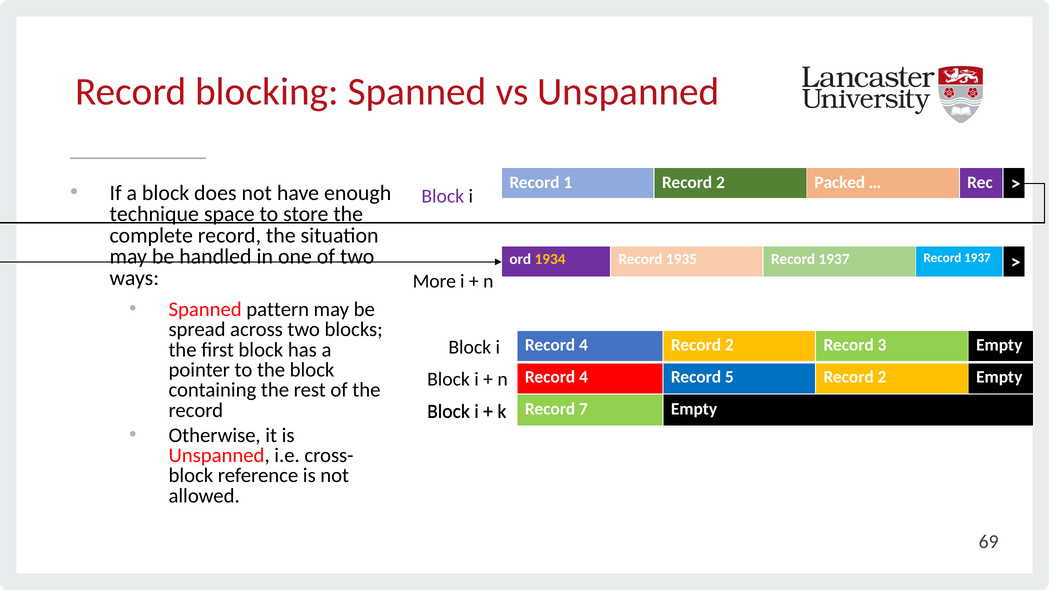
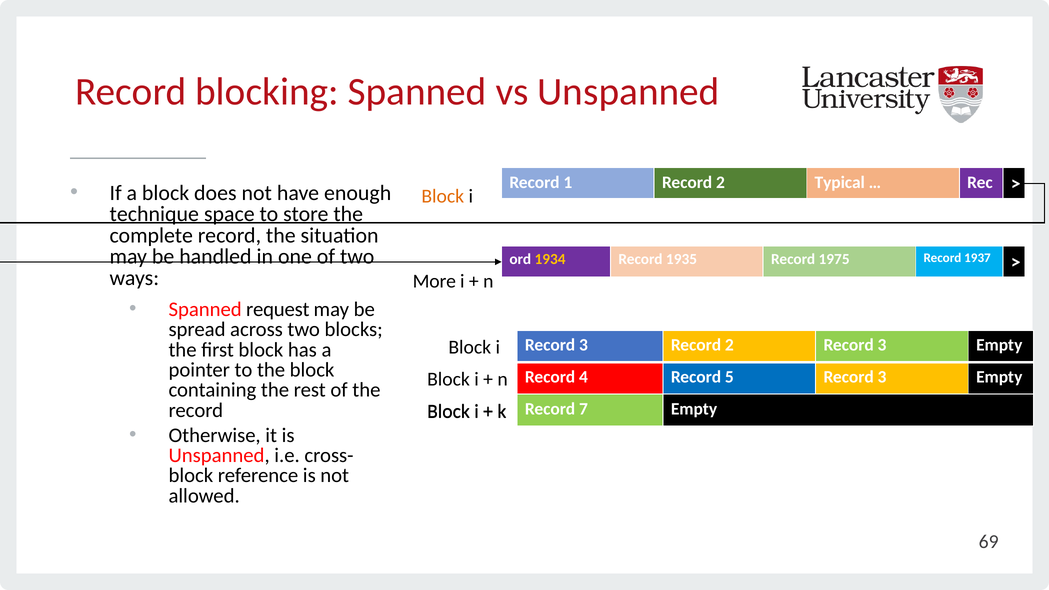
Packed: Packed -> Typical
Block at (443, 196) colour: purple -> orange
1935 Record 1937: 1937 -> 1975
pattern: pattern -> request
4 at (583, 345): 4 -> 3
5 Record 2: 2 -> 3
